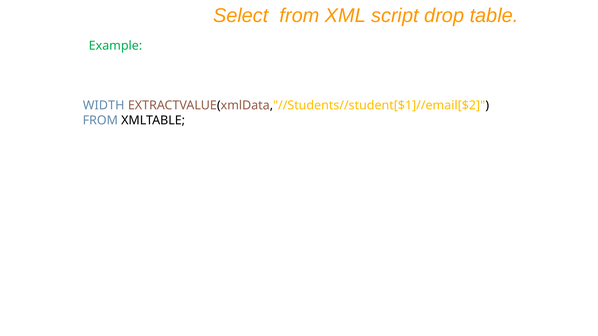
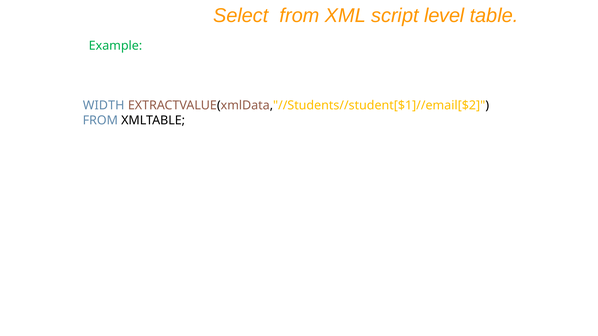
drop: drop -> level
